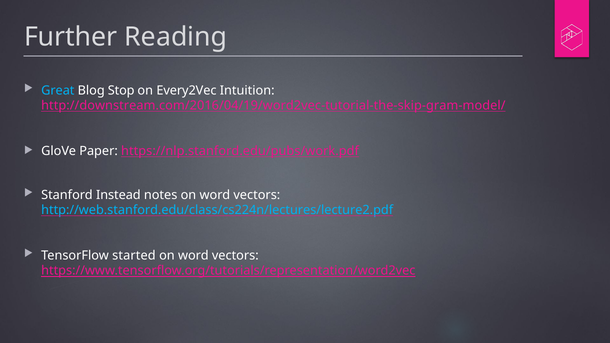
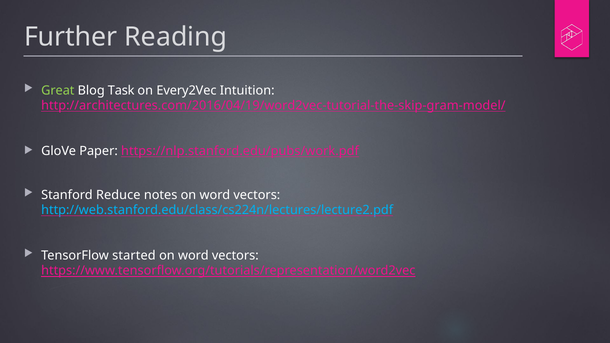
Great colour: light blue -> light green
Stop: Stop -> Task
http://downstream.com/2016/04/19/word2vec-tutorial-the-skip-gram-model/: http://downstream.com/2016/04/19/word2vec-tutorial-the-skip-gram-model/ -> http://architectures.com/2016/04/19/word2vec-tutorial-the-skip-gram-model/
Instead: Instead -> Reduce
